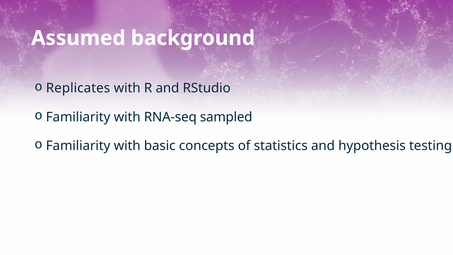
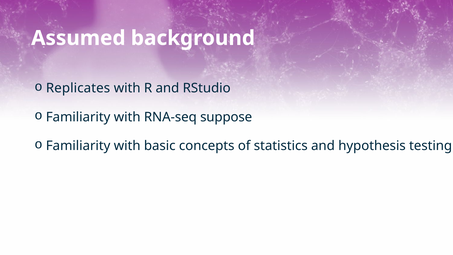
sampled: sampled -> suppose
